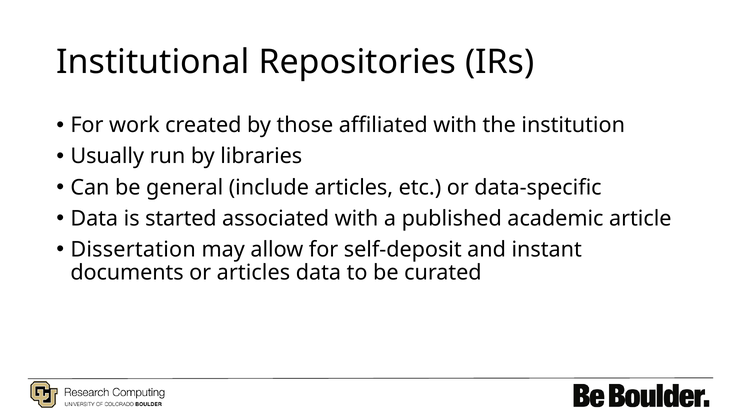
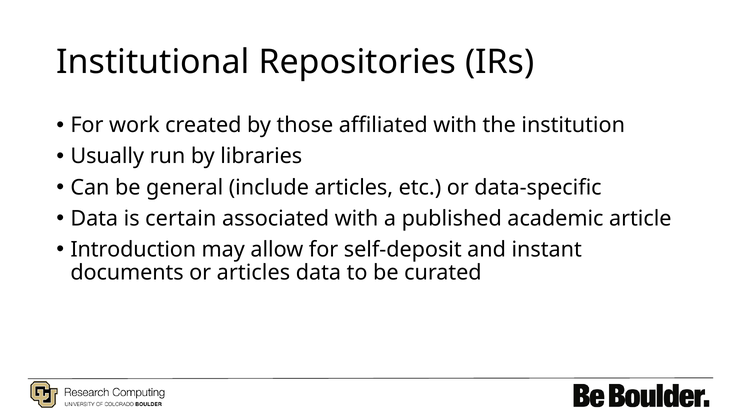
started: started -> certain
Dissertation: Dissertation -> Introduction
